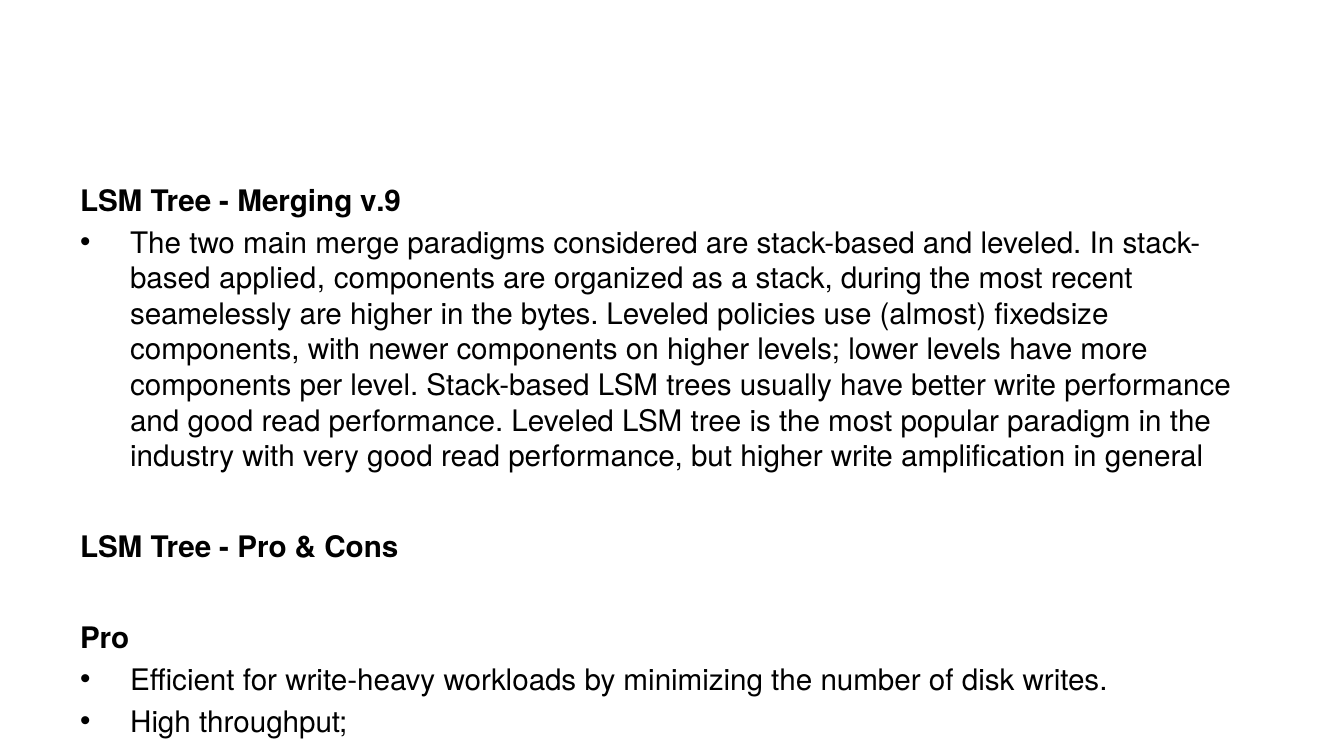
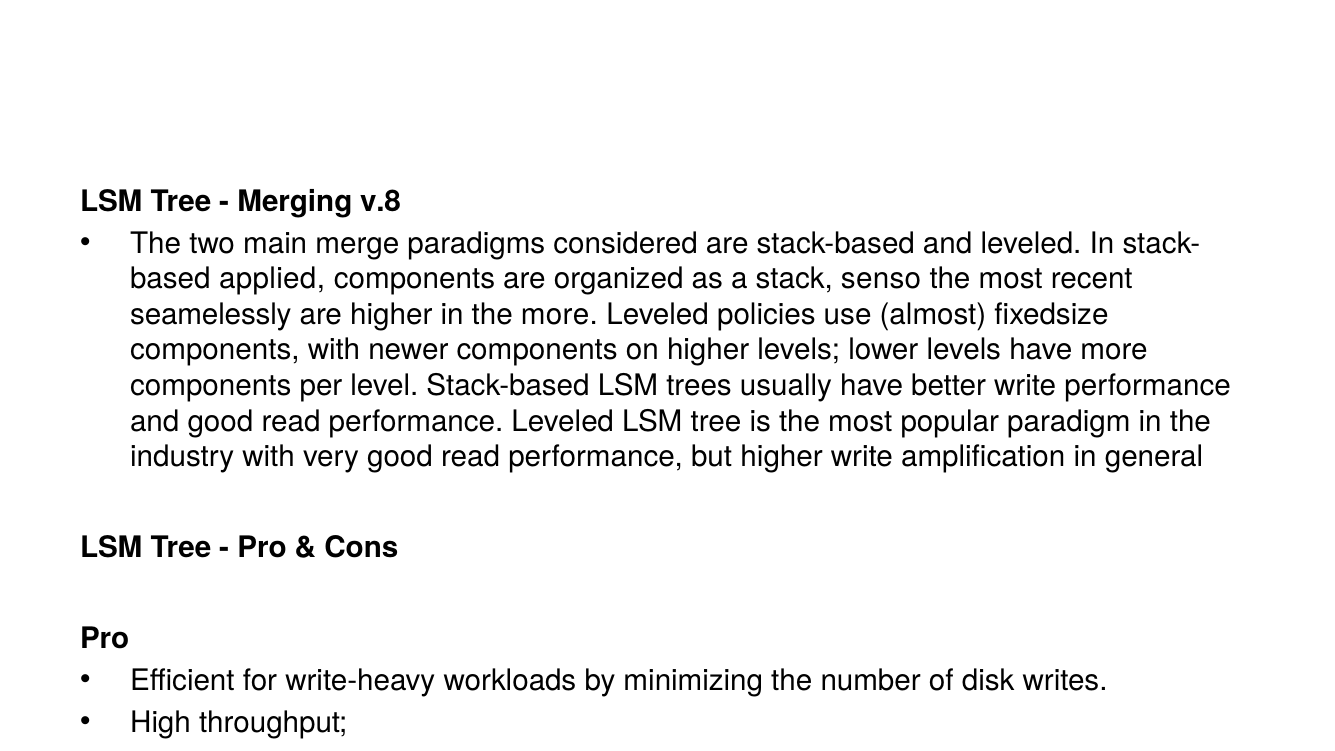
v.9: v.9 -> v.8
during: during -> senso
the bytes: bytes -> more
